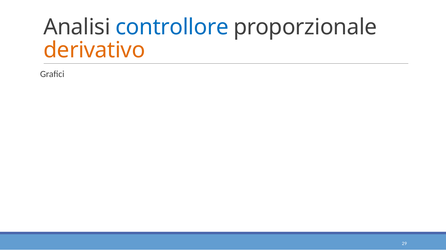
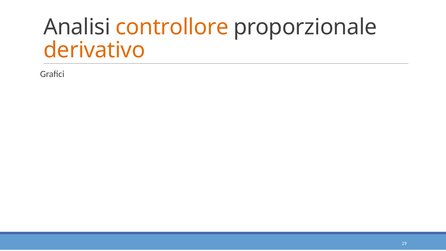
controllore colour: blue -> orange
